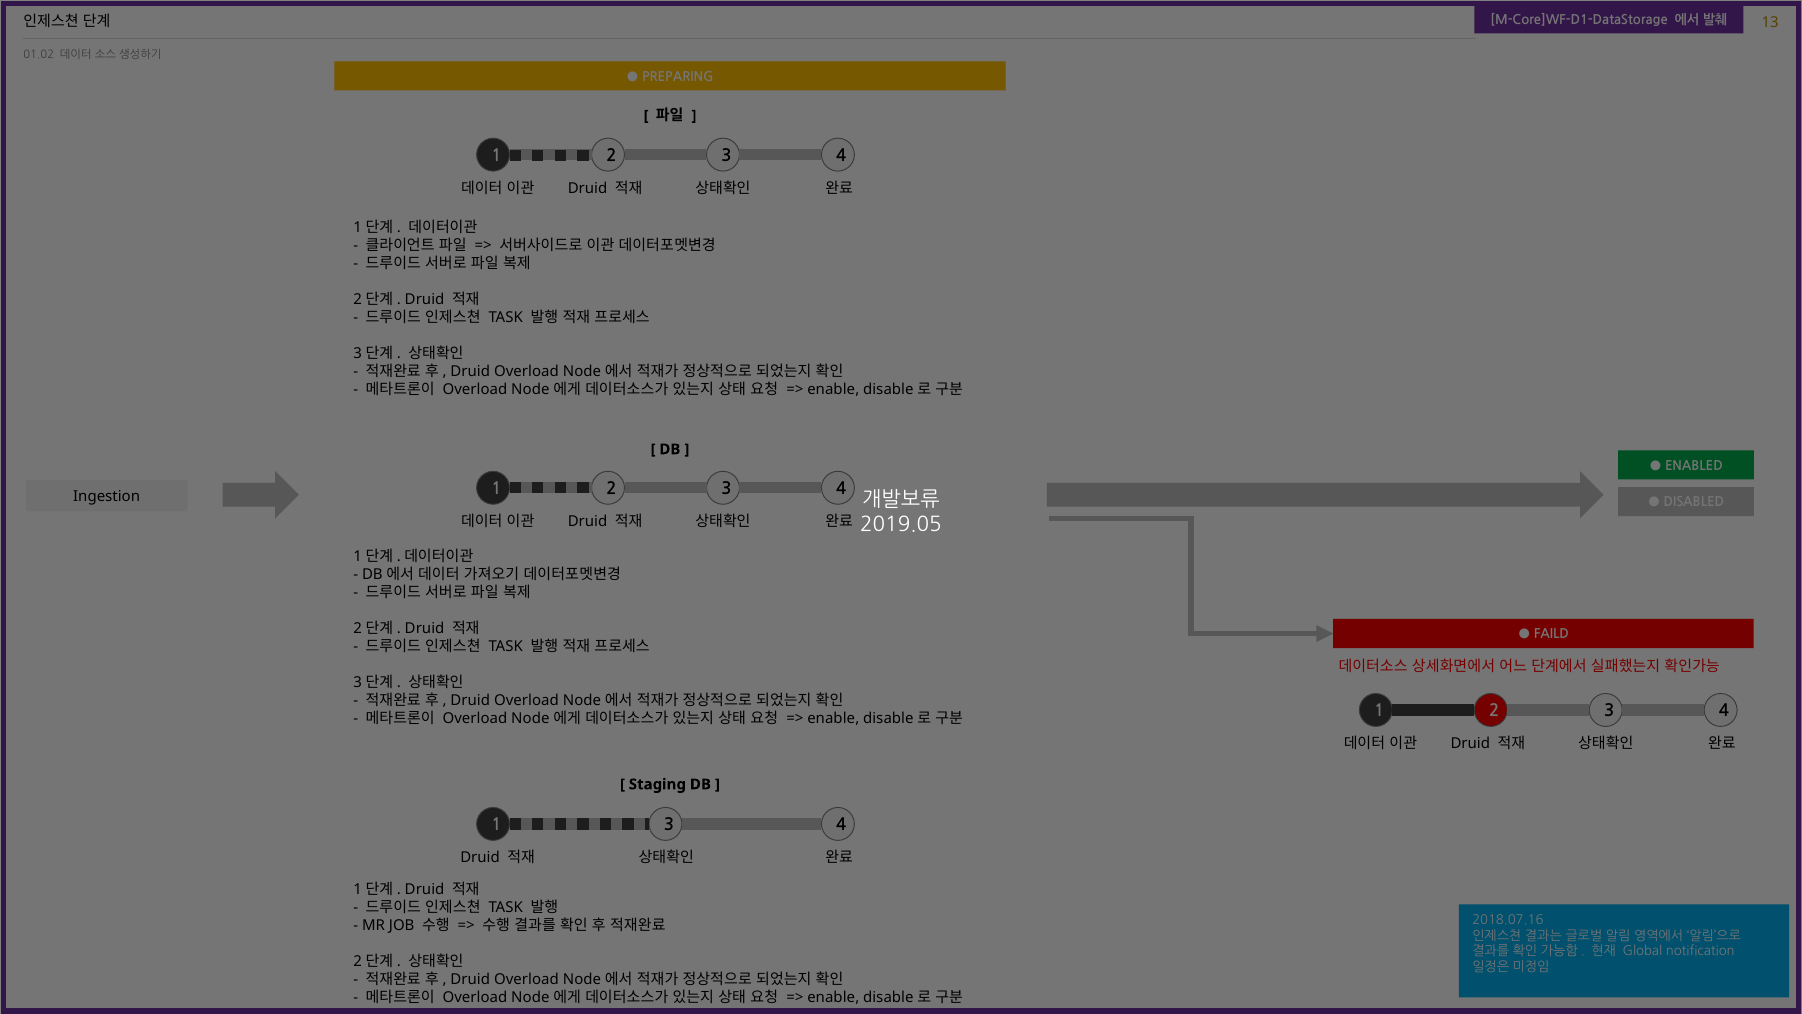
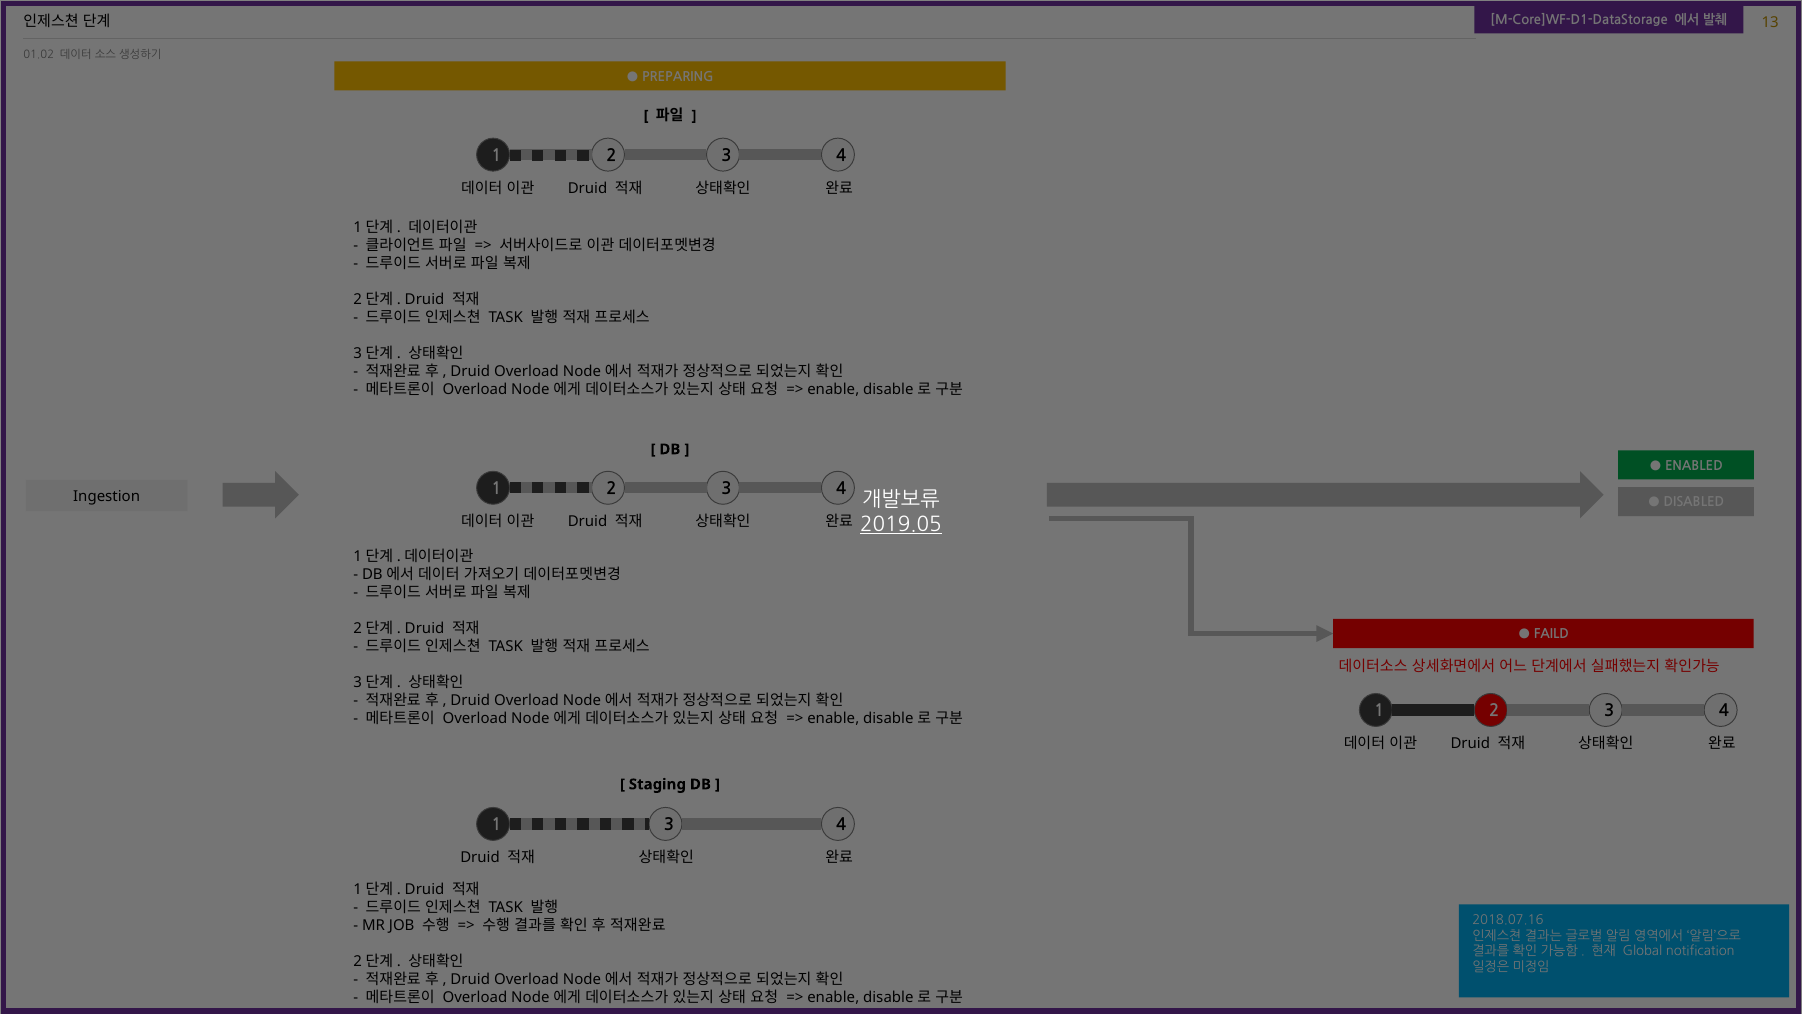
2019.05 underline: none -> present
